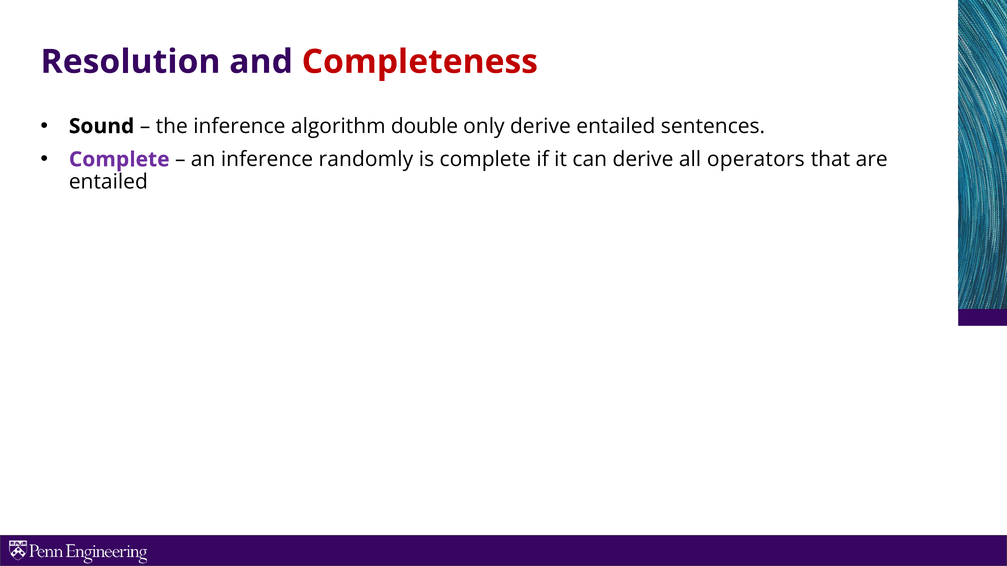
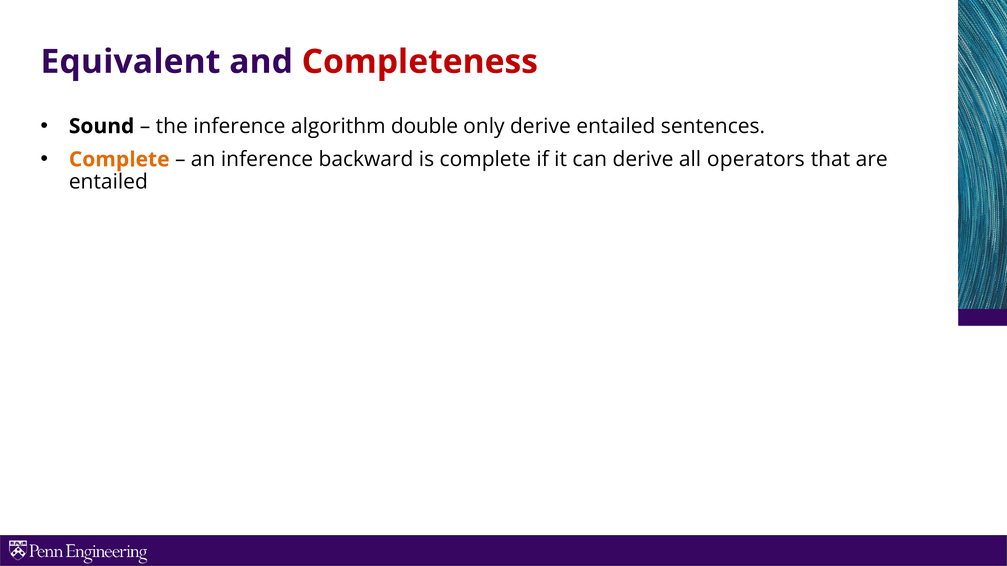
Resolution: Resolution -> Equivalent
Complete at (119, 160) colour: purple -> orange
randomly: randomly -> backward
